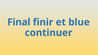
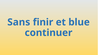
Final: Final -> Sans
